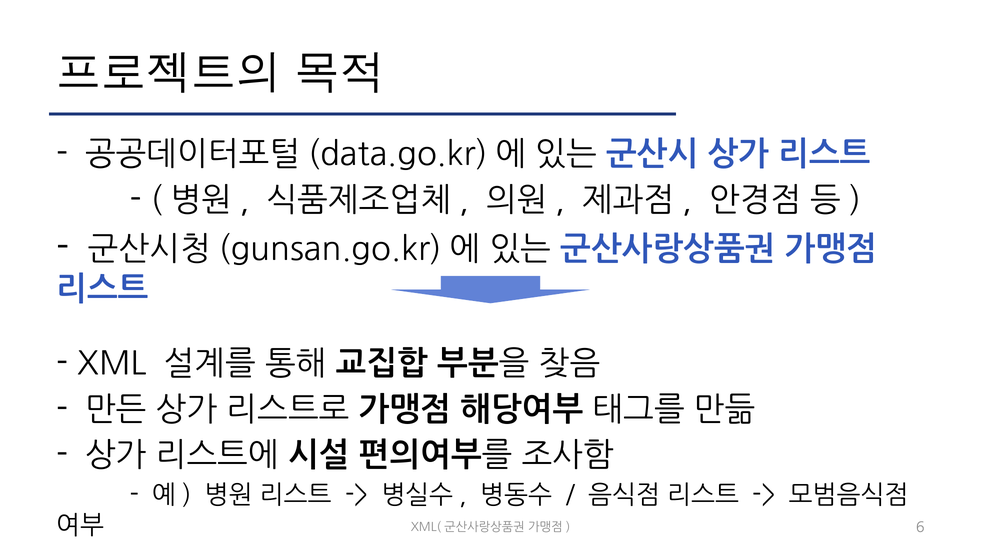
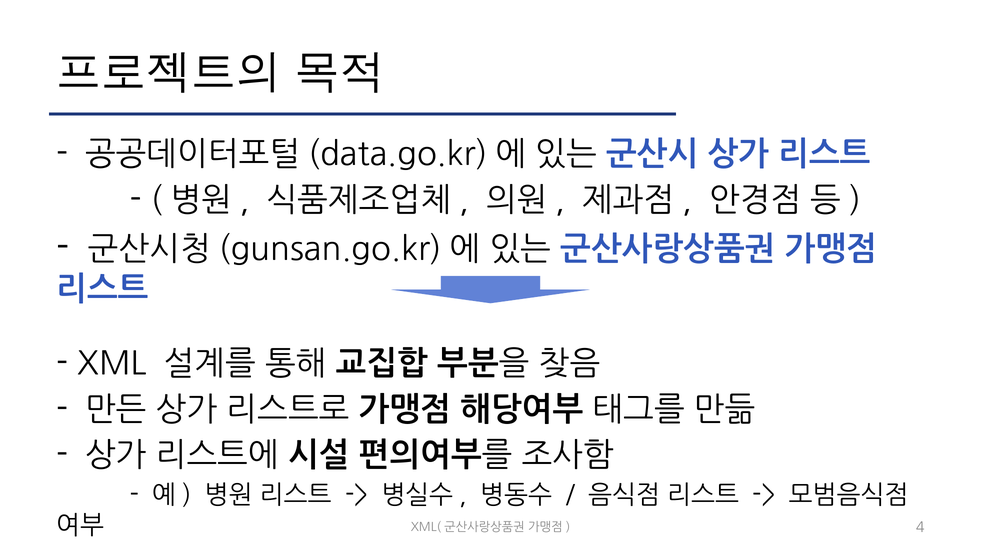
6: 6 -> 4
